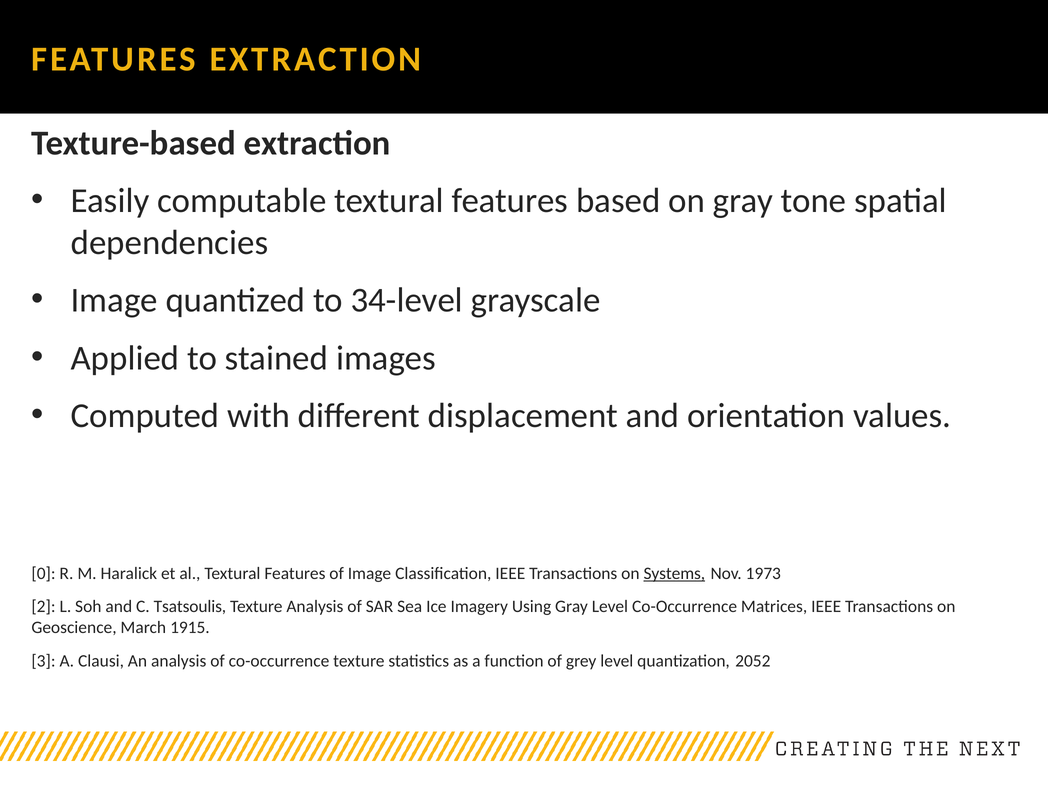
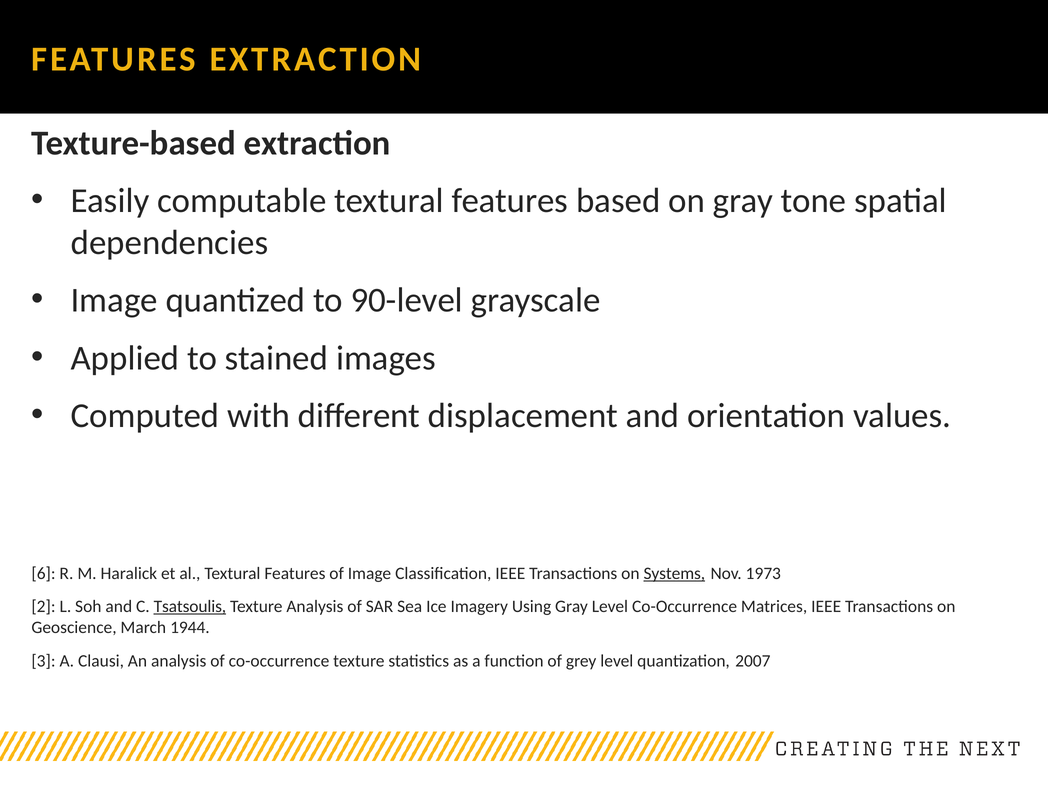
34-level: 34-level -> 90-level
0: 0 -> 6
Tsatsoulis underline: none -> present
1915: 1915 -> 1944
2052: 2052 -> 2007
